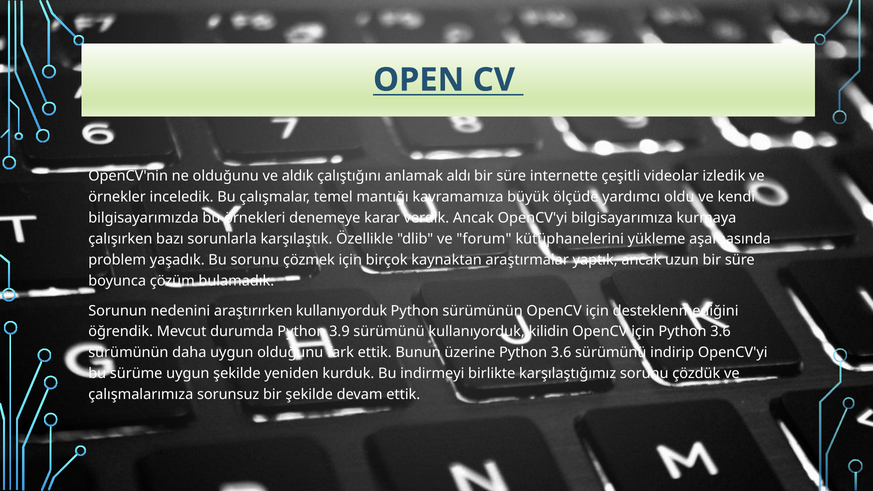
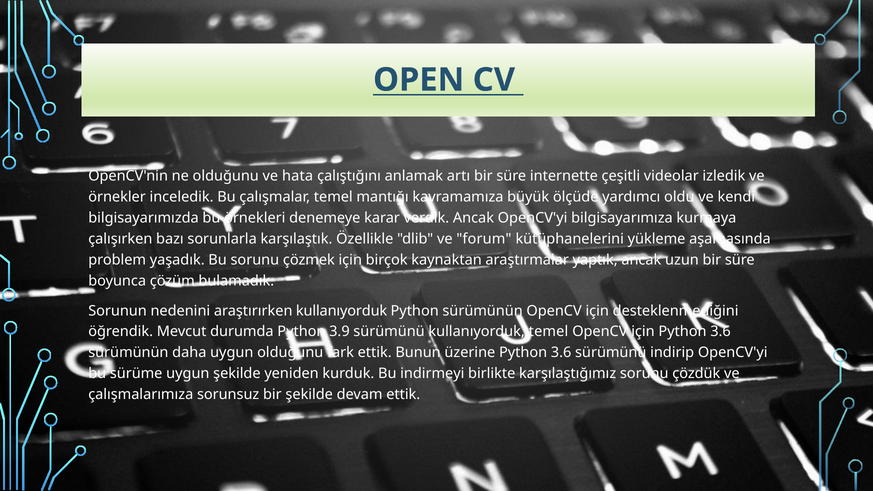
aldık: aldık -> hata
aldı: aldı -> artı
kullanıyorduk kilidin: kilidin -> temel
